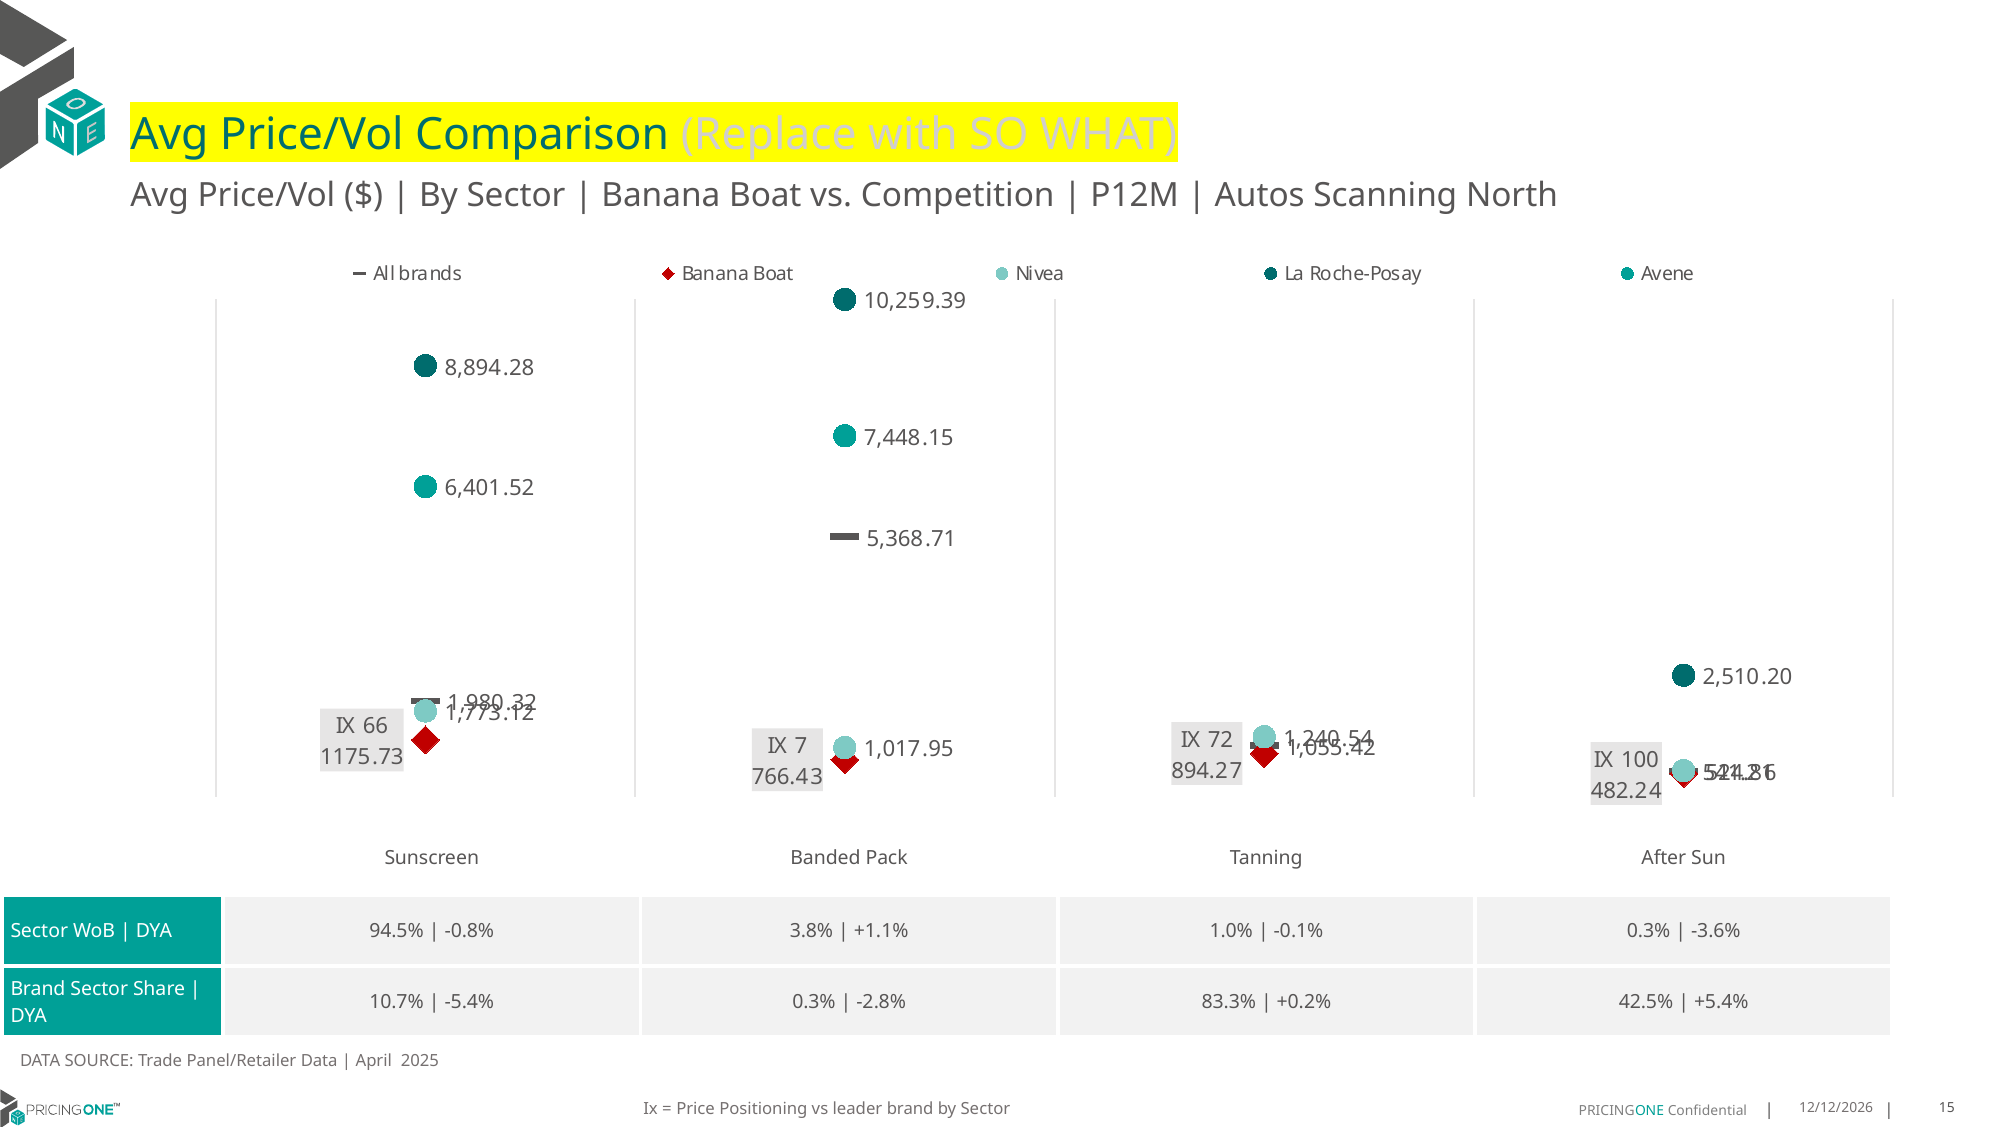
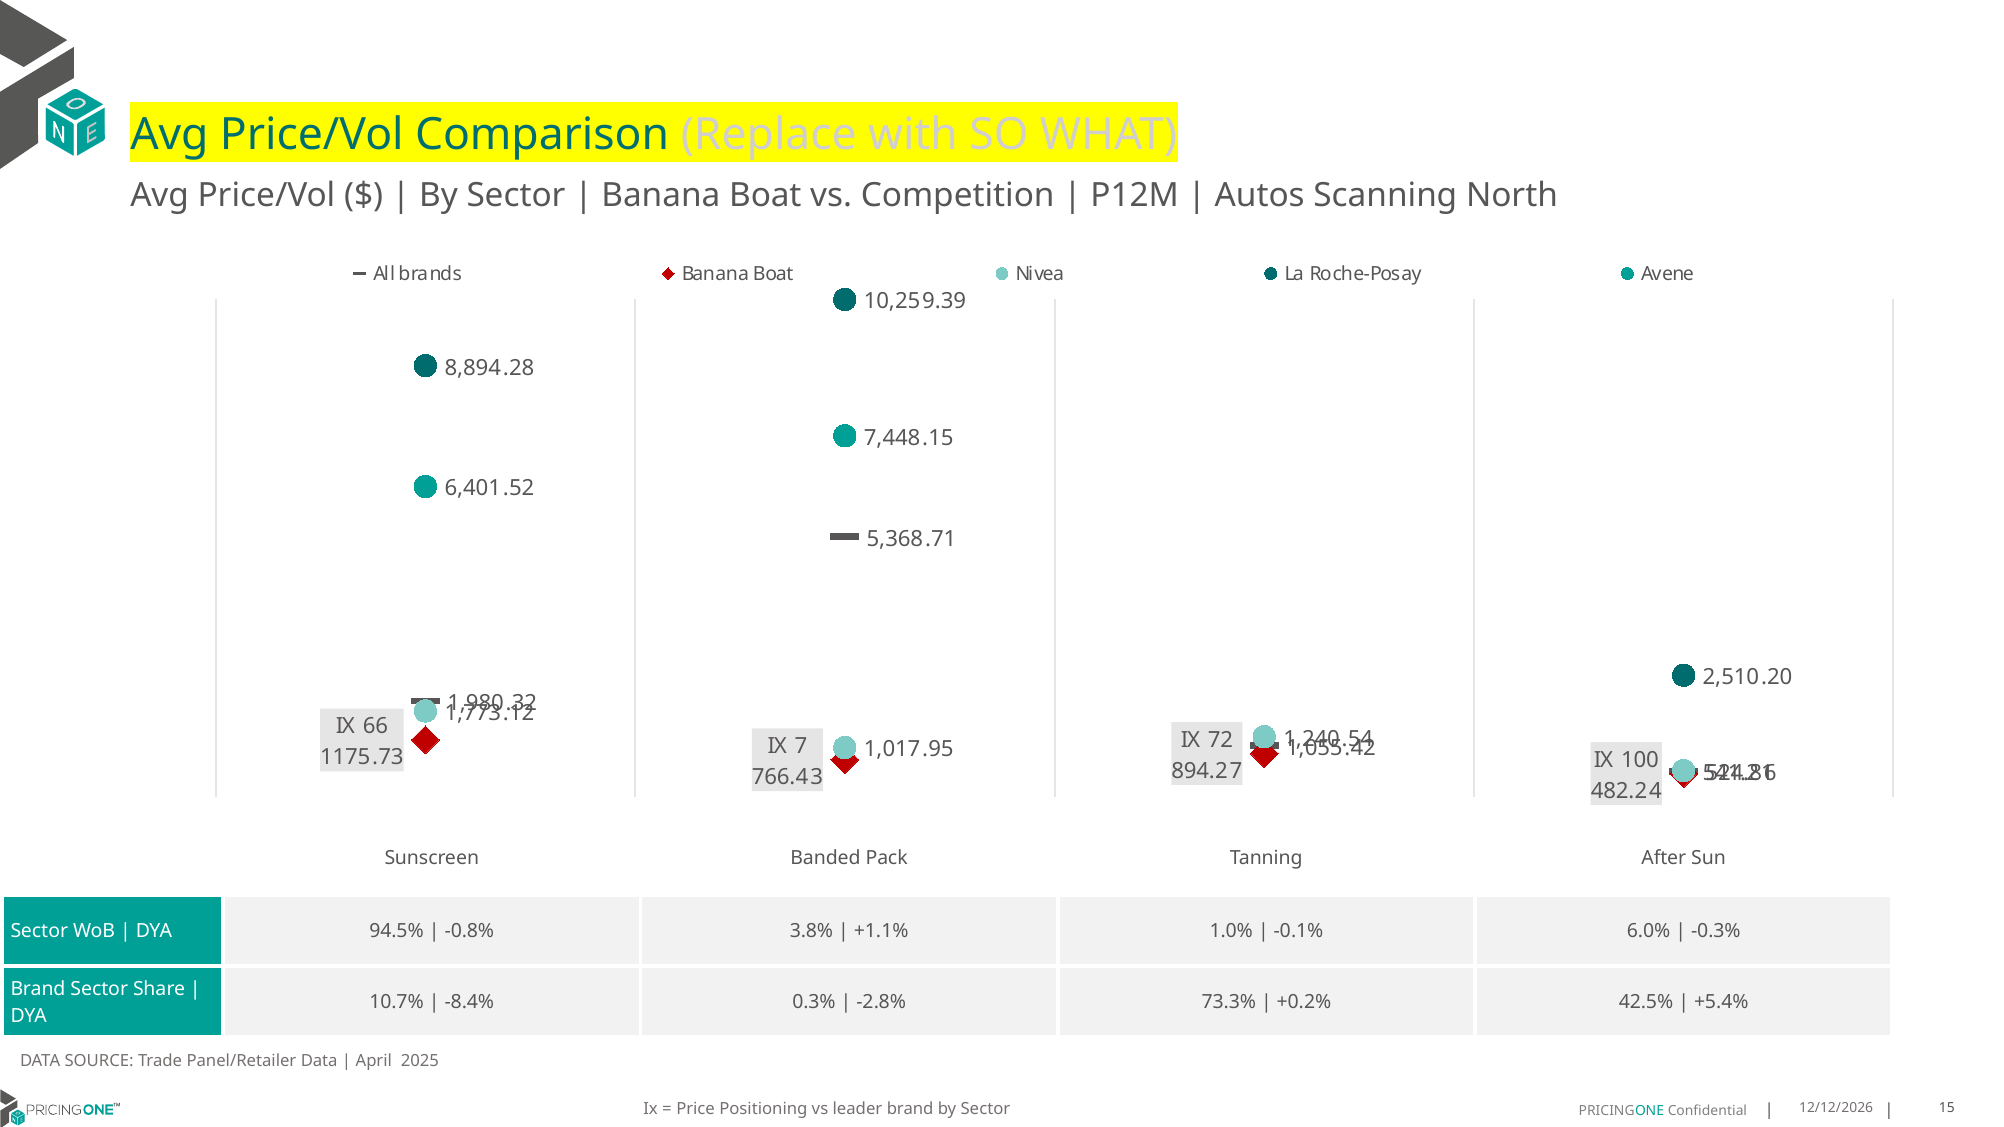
-0.1% 0.3%: 0.3% -> 6.0%
-3.6%: -3.6% -> -0.3%
-5.4%: -5.4% -> -8.4%
83.3%: 83.3% -> 73.3%
